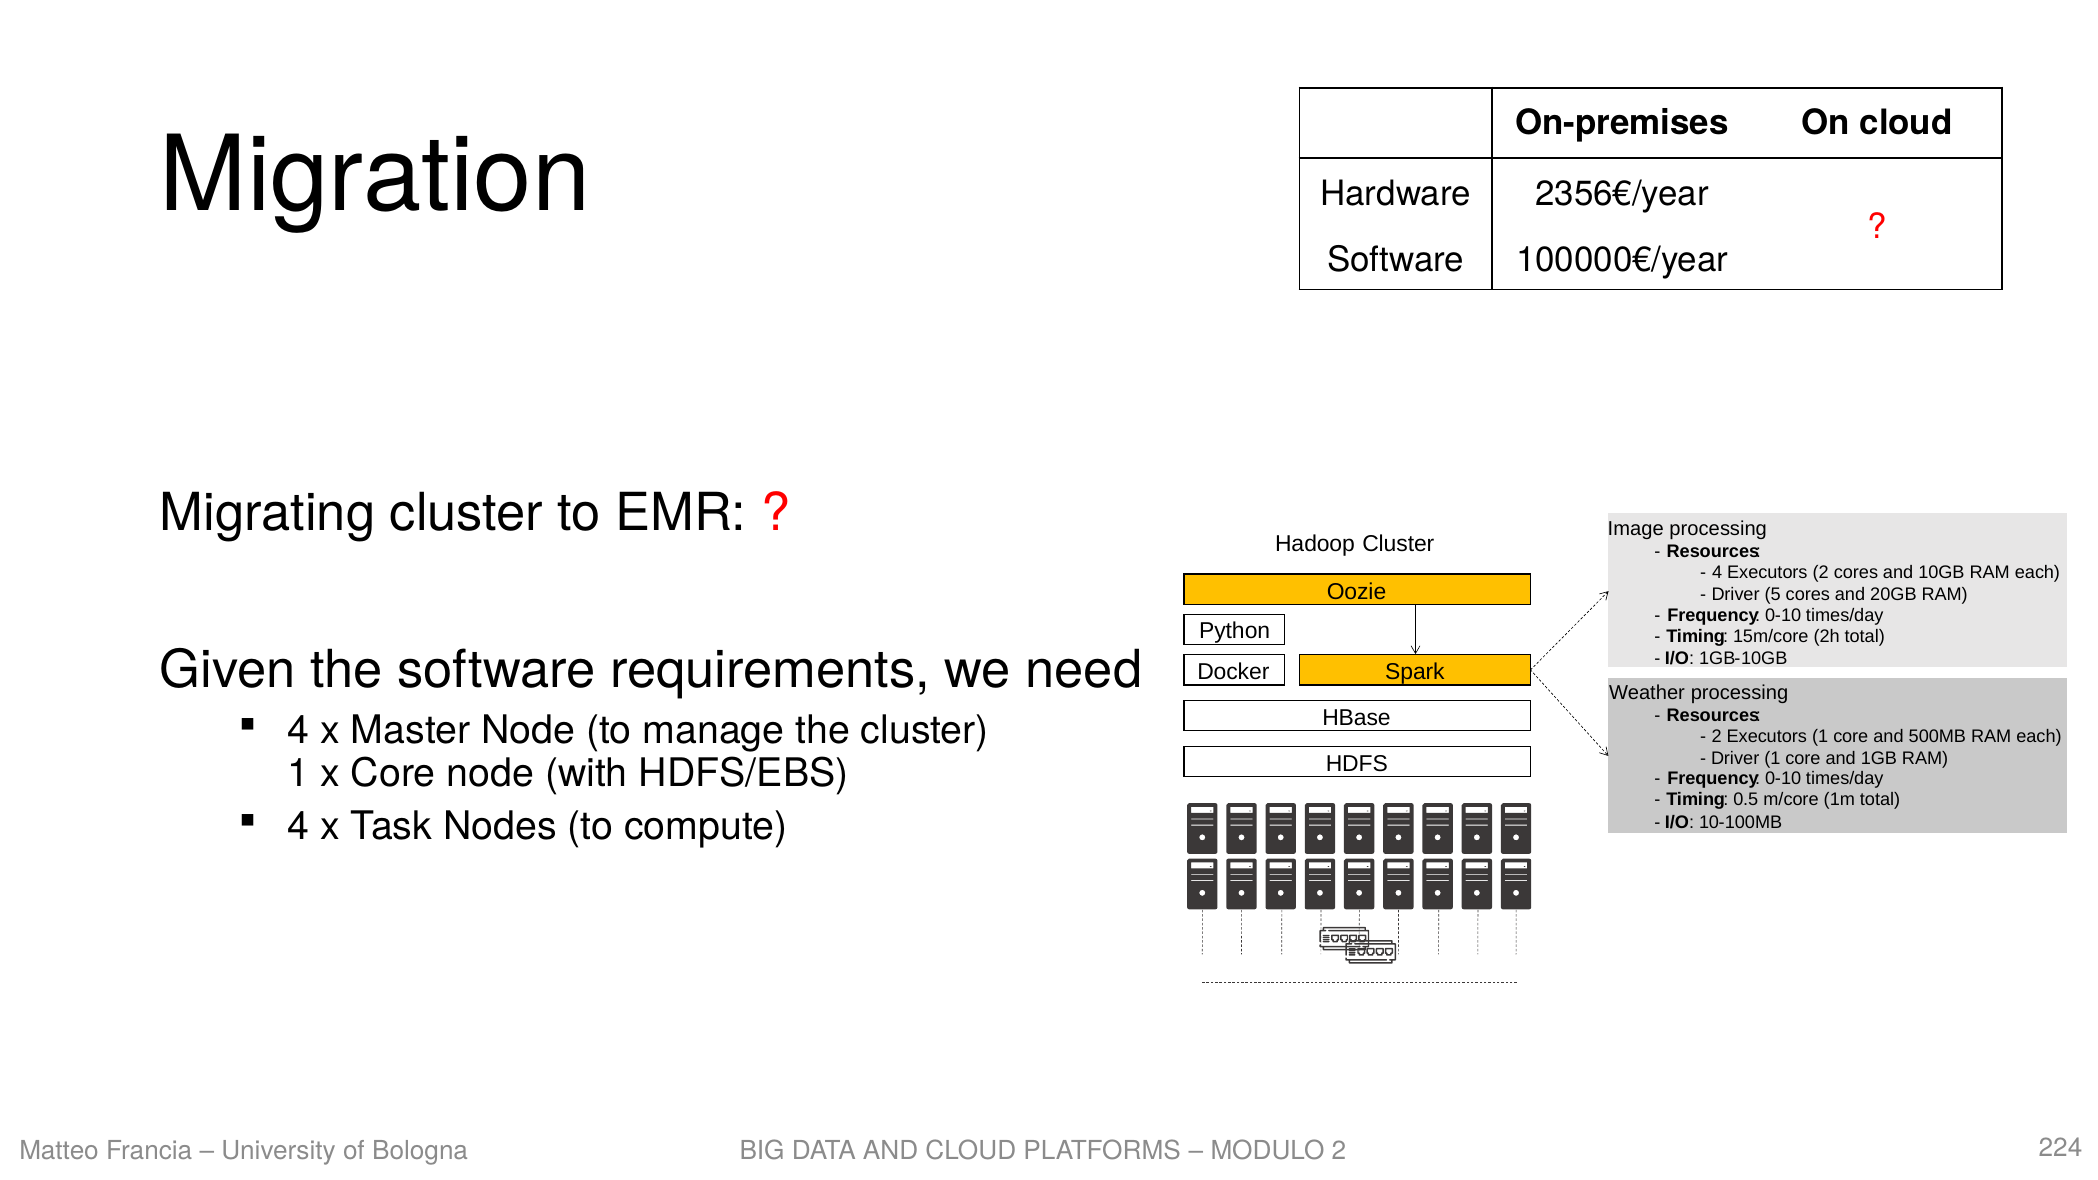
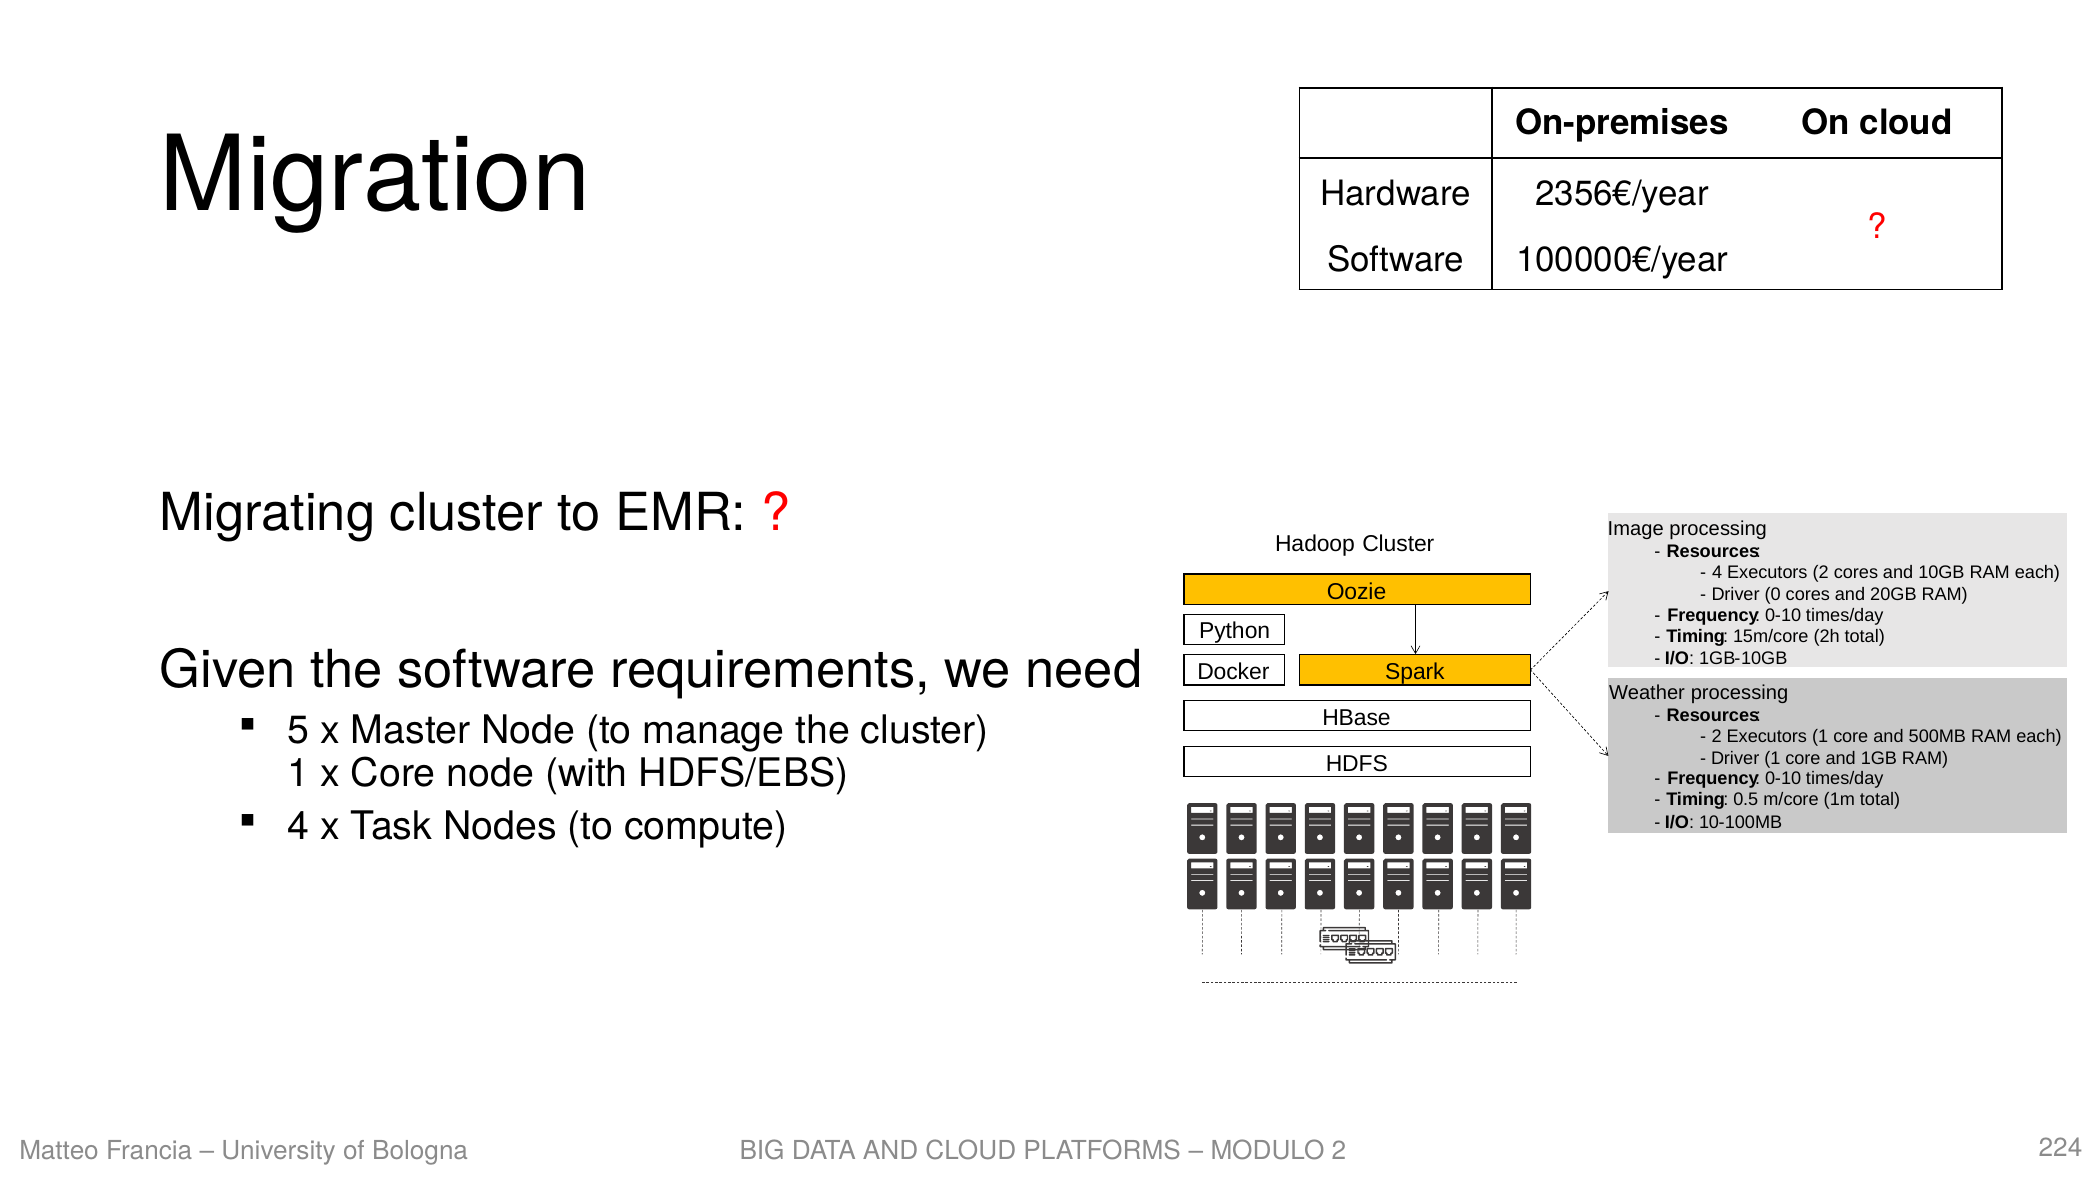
5: 5 -> 0
4 at (299, 731): 4 -> 5
